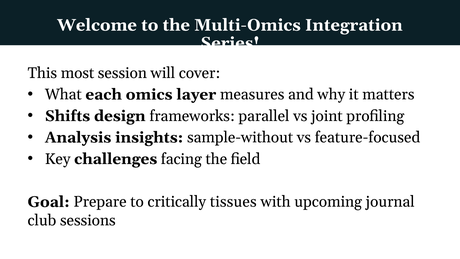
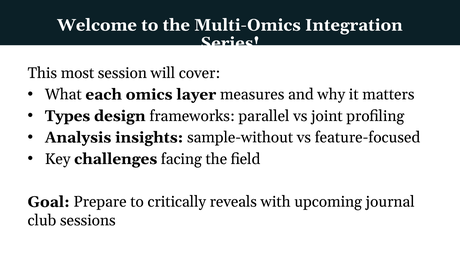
Shifts: Shifts -> Types
tissues: tissues -> reveals
